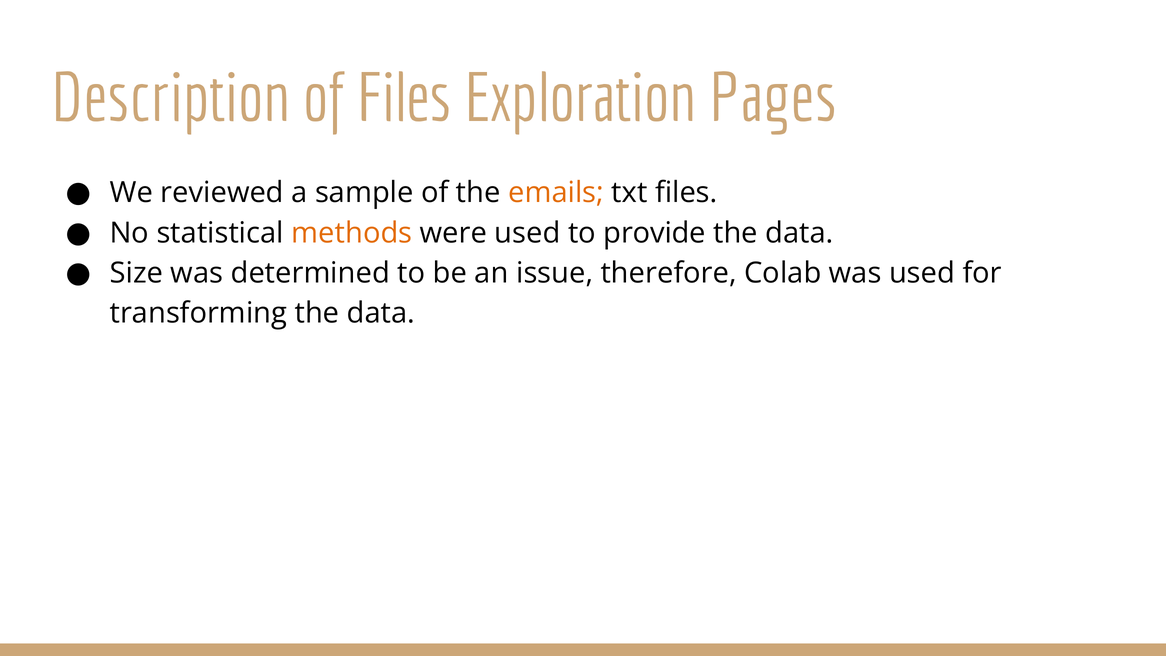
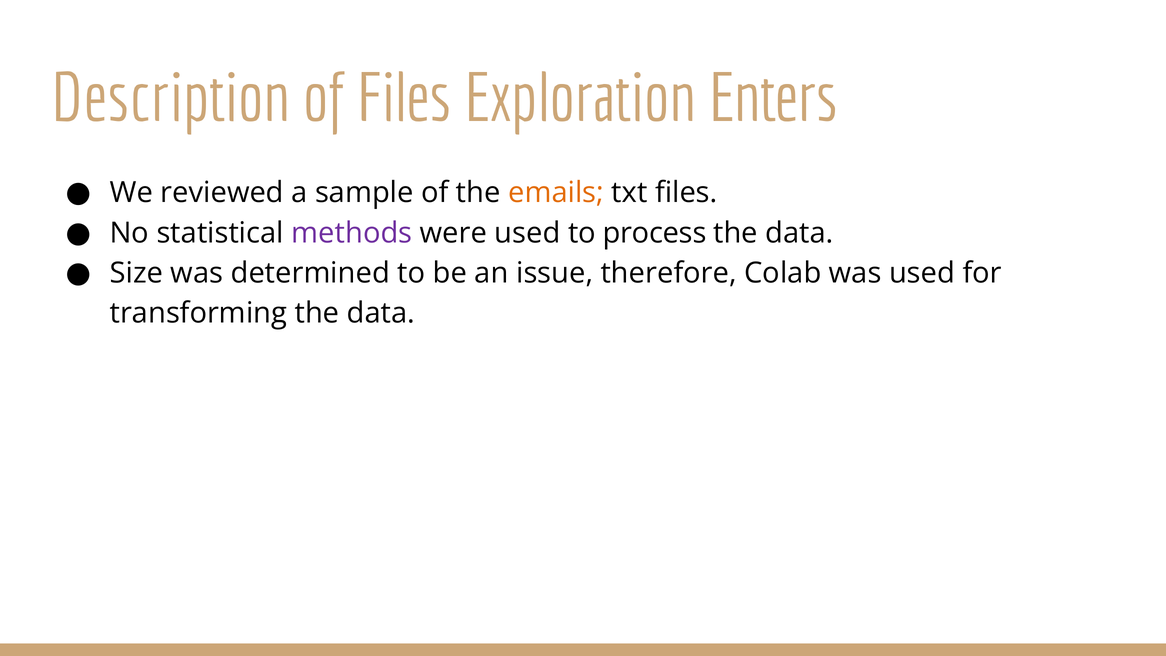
Pages: Pages -> Enters
methods colour: orange -> purple
provide: provide -> process
